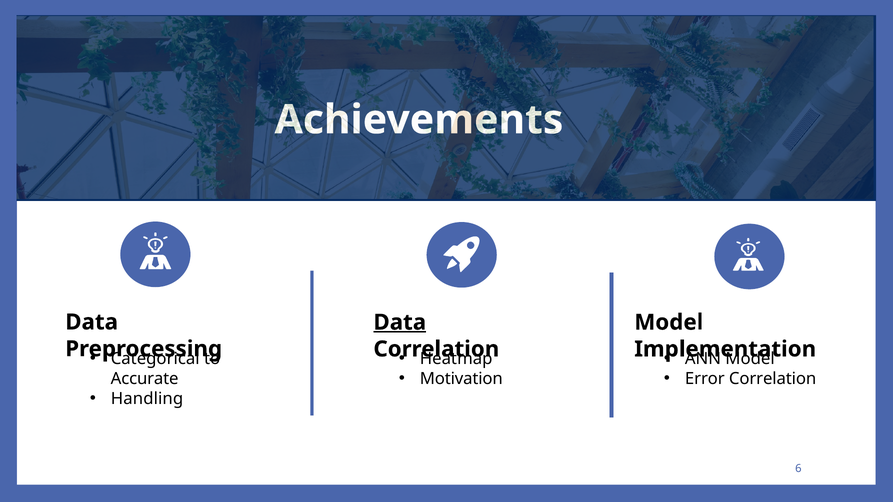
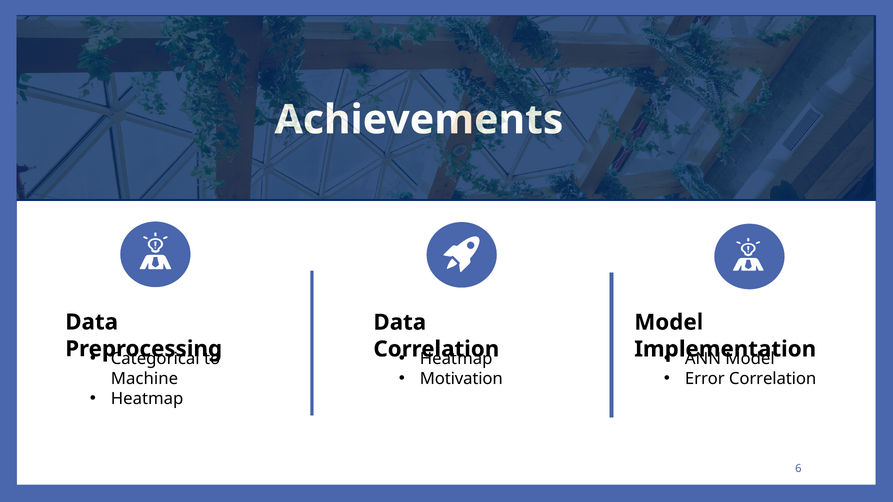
Data at (400, 323) underline: present -> none
Accurate: Accurate -> Machine
Handling at (147, 399): Handling -> Heatmap
